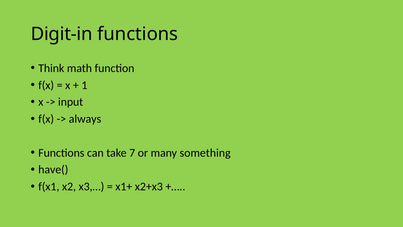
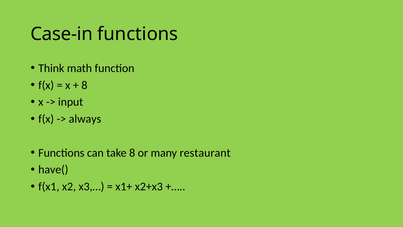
Digit-in: Digit-in -> Case-in
1 at (84, 85): 1 -> 8
take 7: 7 -> 8
something: something -> restaurant
